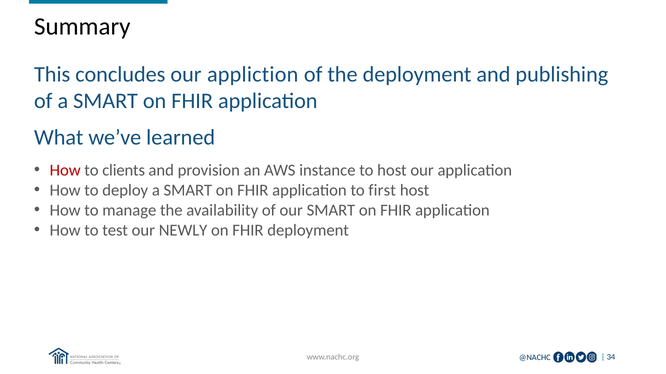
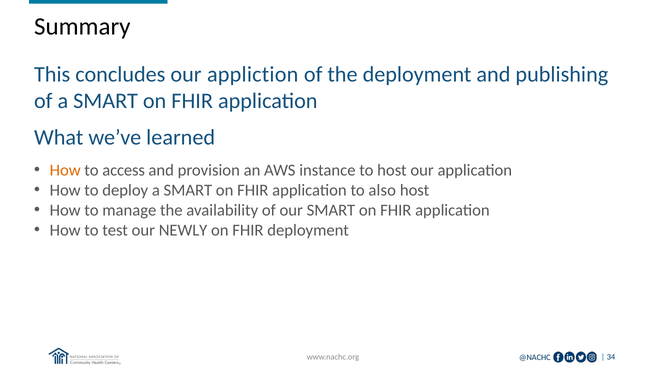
How at (65, 171) colour: red -> orange
clients: clients -> access
first: first -> also
